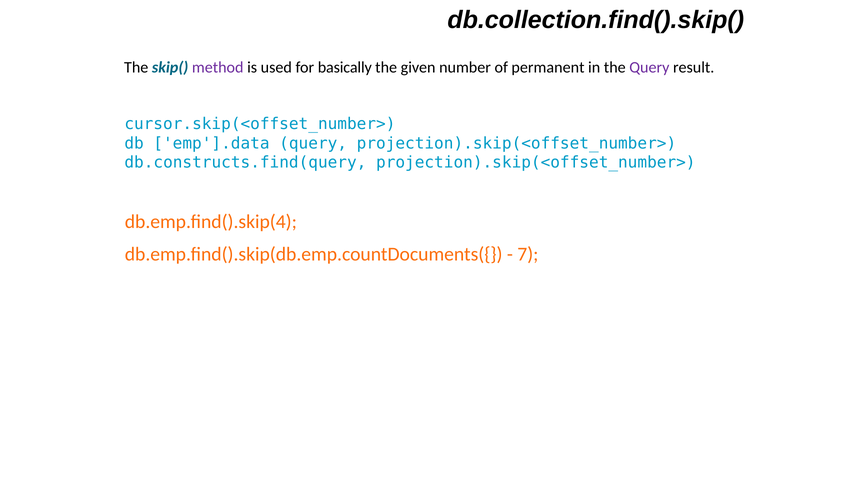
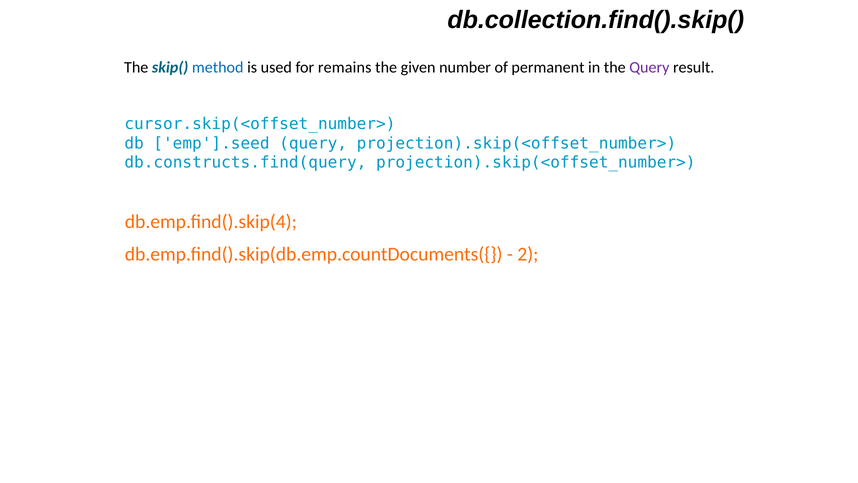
method colour: purple -> blue
basically: basically -> remains
emp'].data: emp'].data -> emp'].seed
7: 7 -> 2
